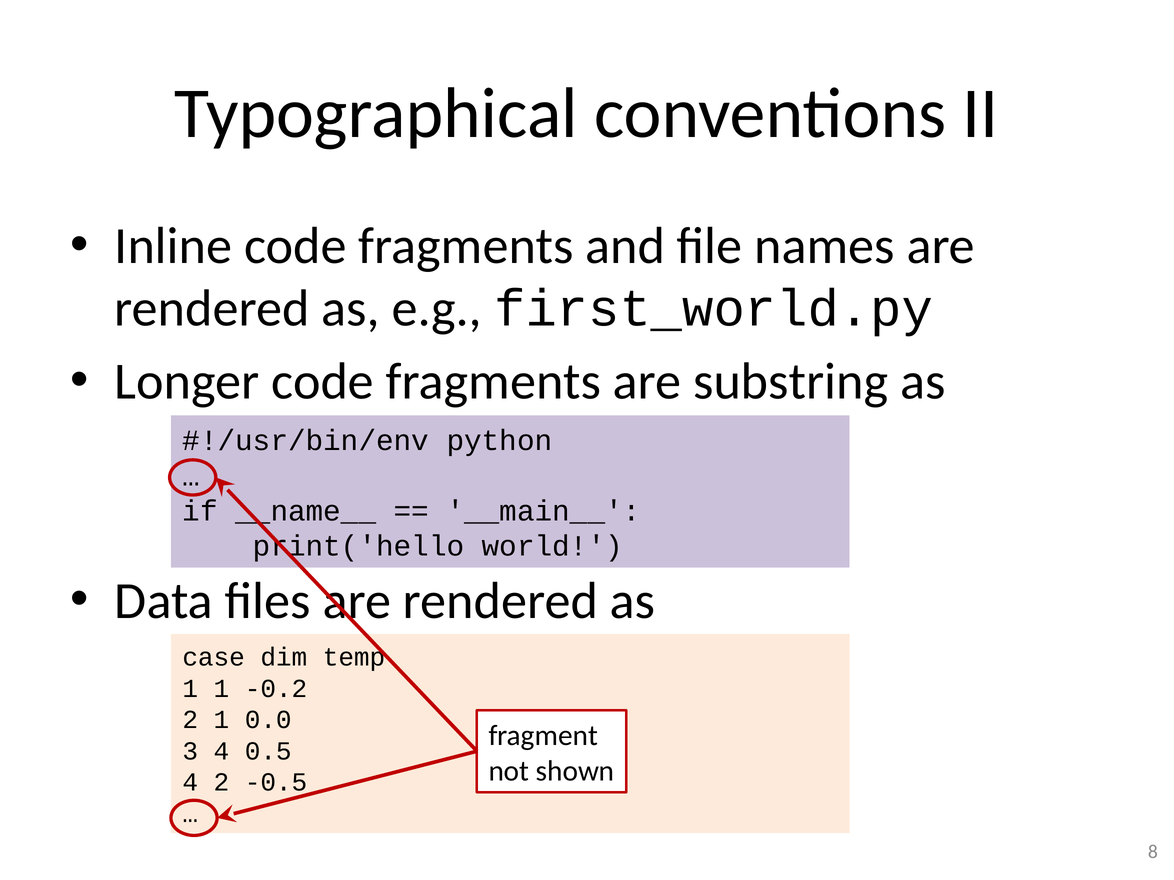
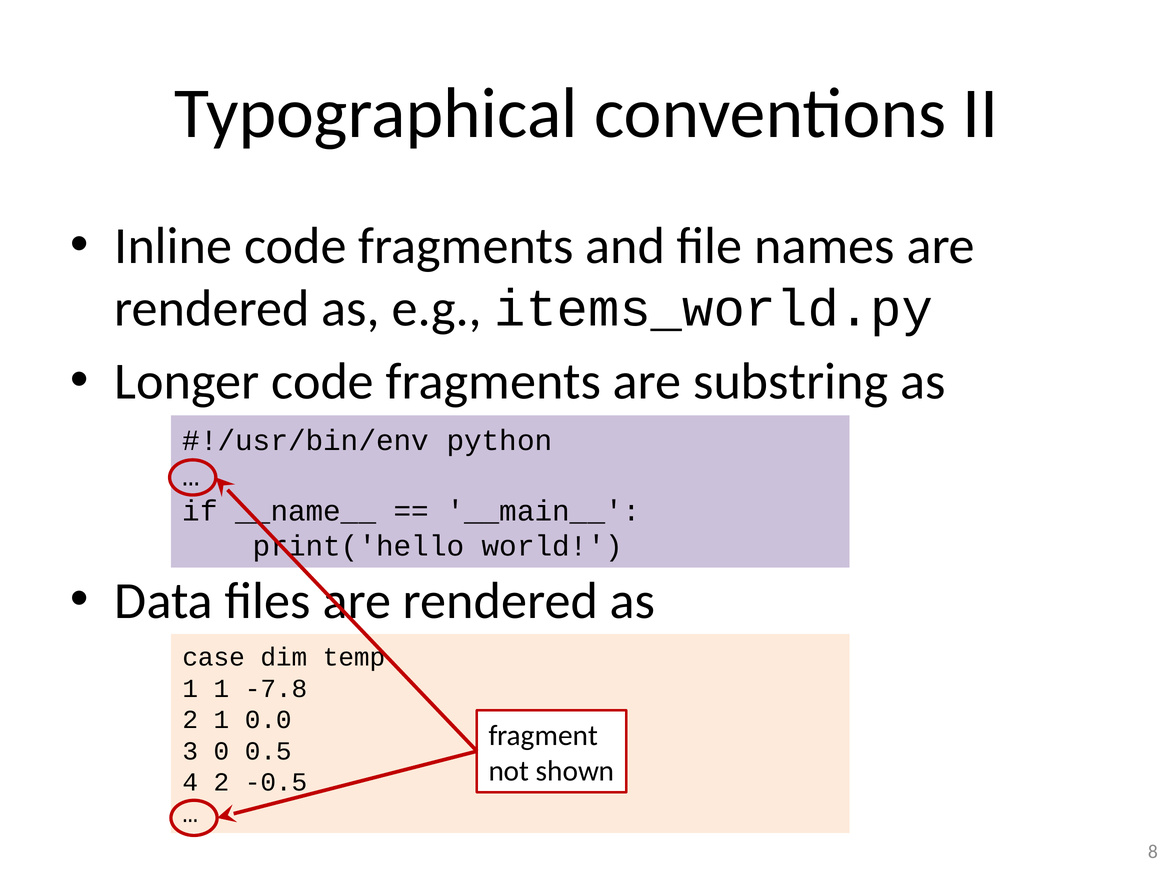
first_world.py: first_world.py -> items_world.py
-0.2: -0.2 -> -7.8
3 4: 4 -> 0
